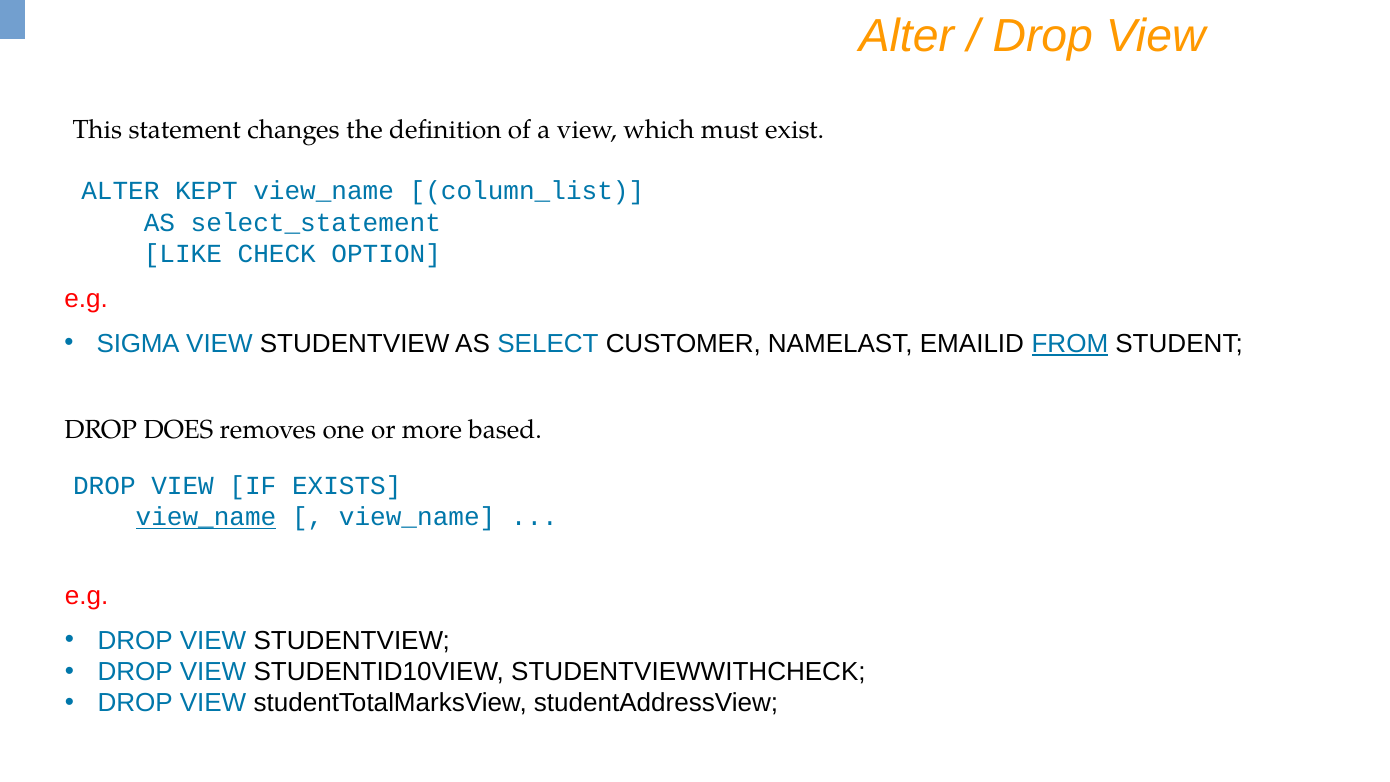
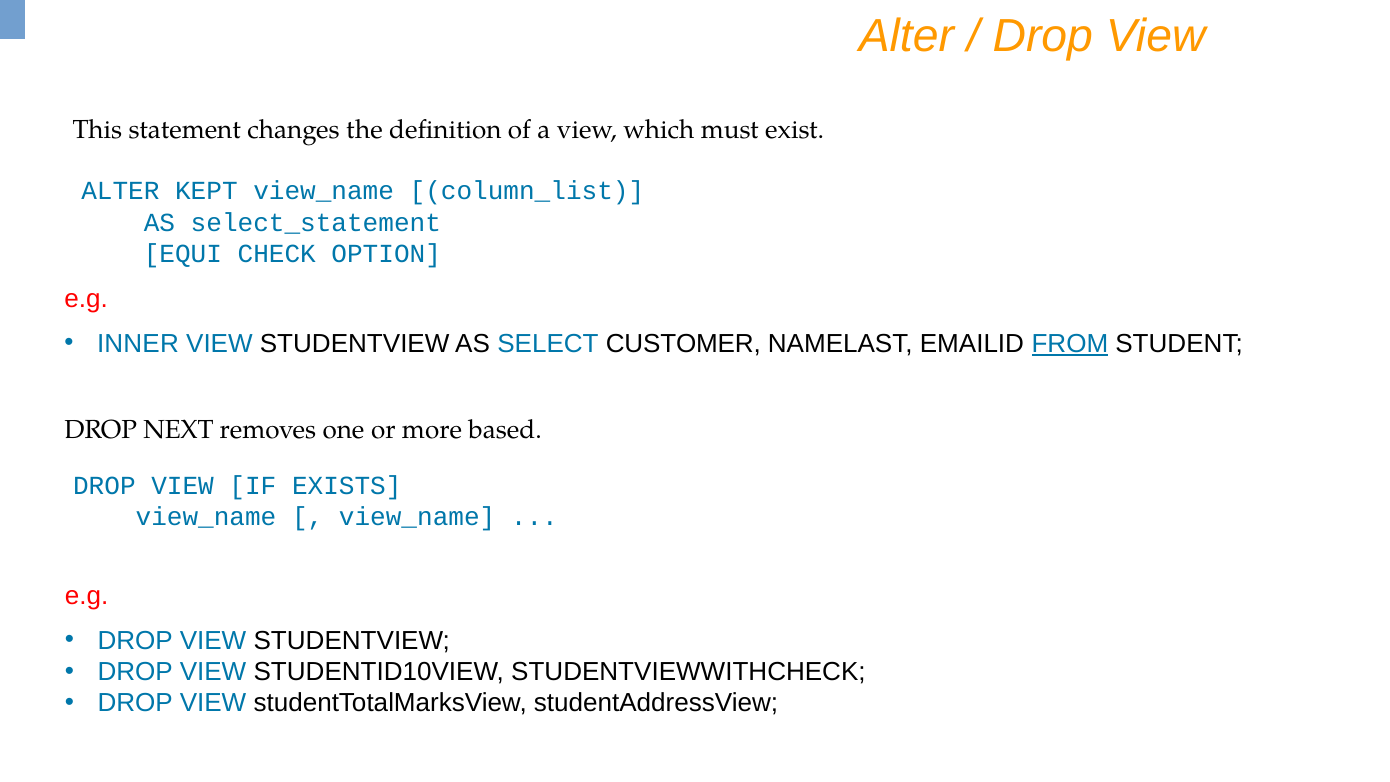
LIKE: LIKE -> EQUI
SIGMA: SIGMA -> INNER
DOES: DOES -> NEXT
view_name at (206, 517) underline: present -> none
